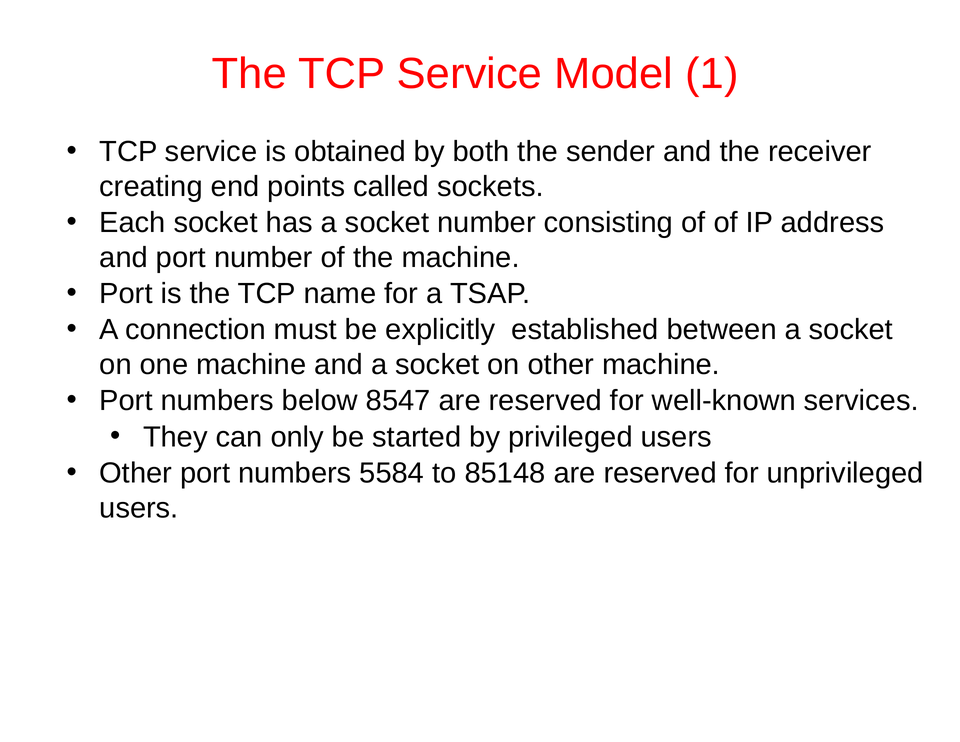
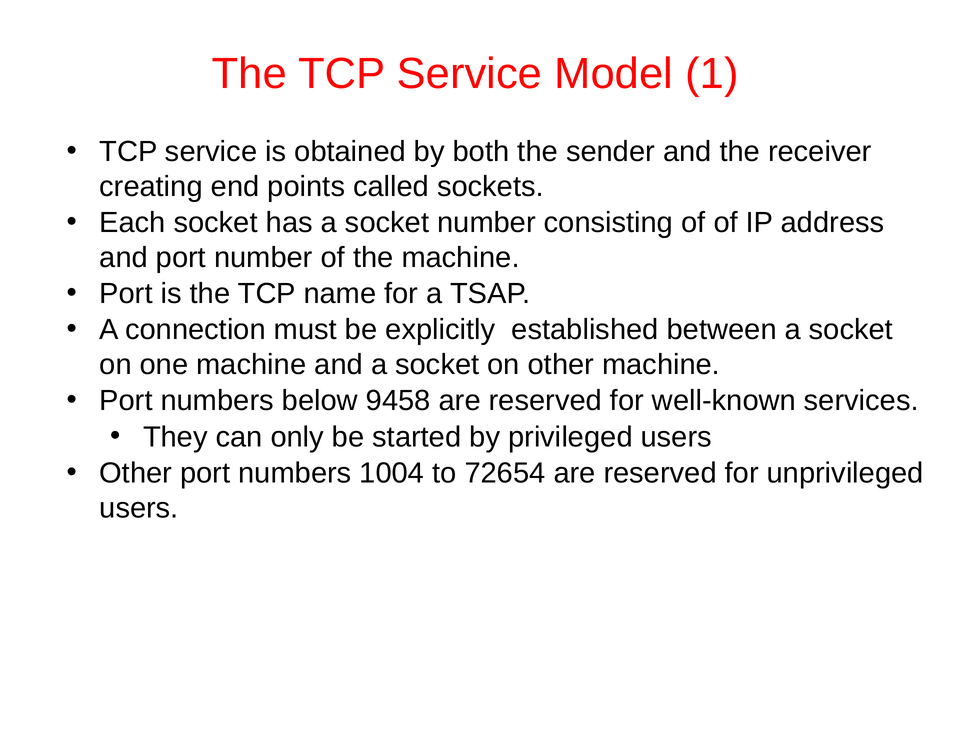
8547: 8547 -> 9458
5584: 5584 -> 1004
85148: 85148 -> 72654
